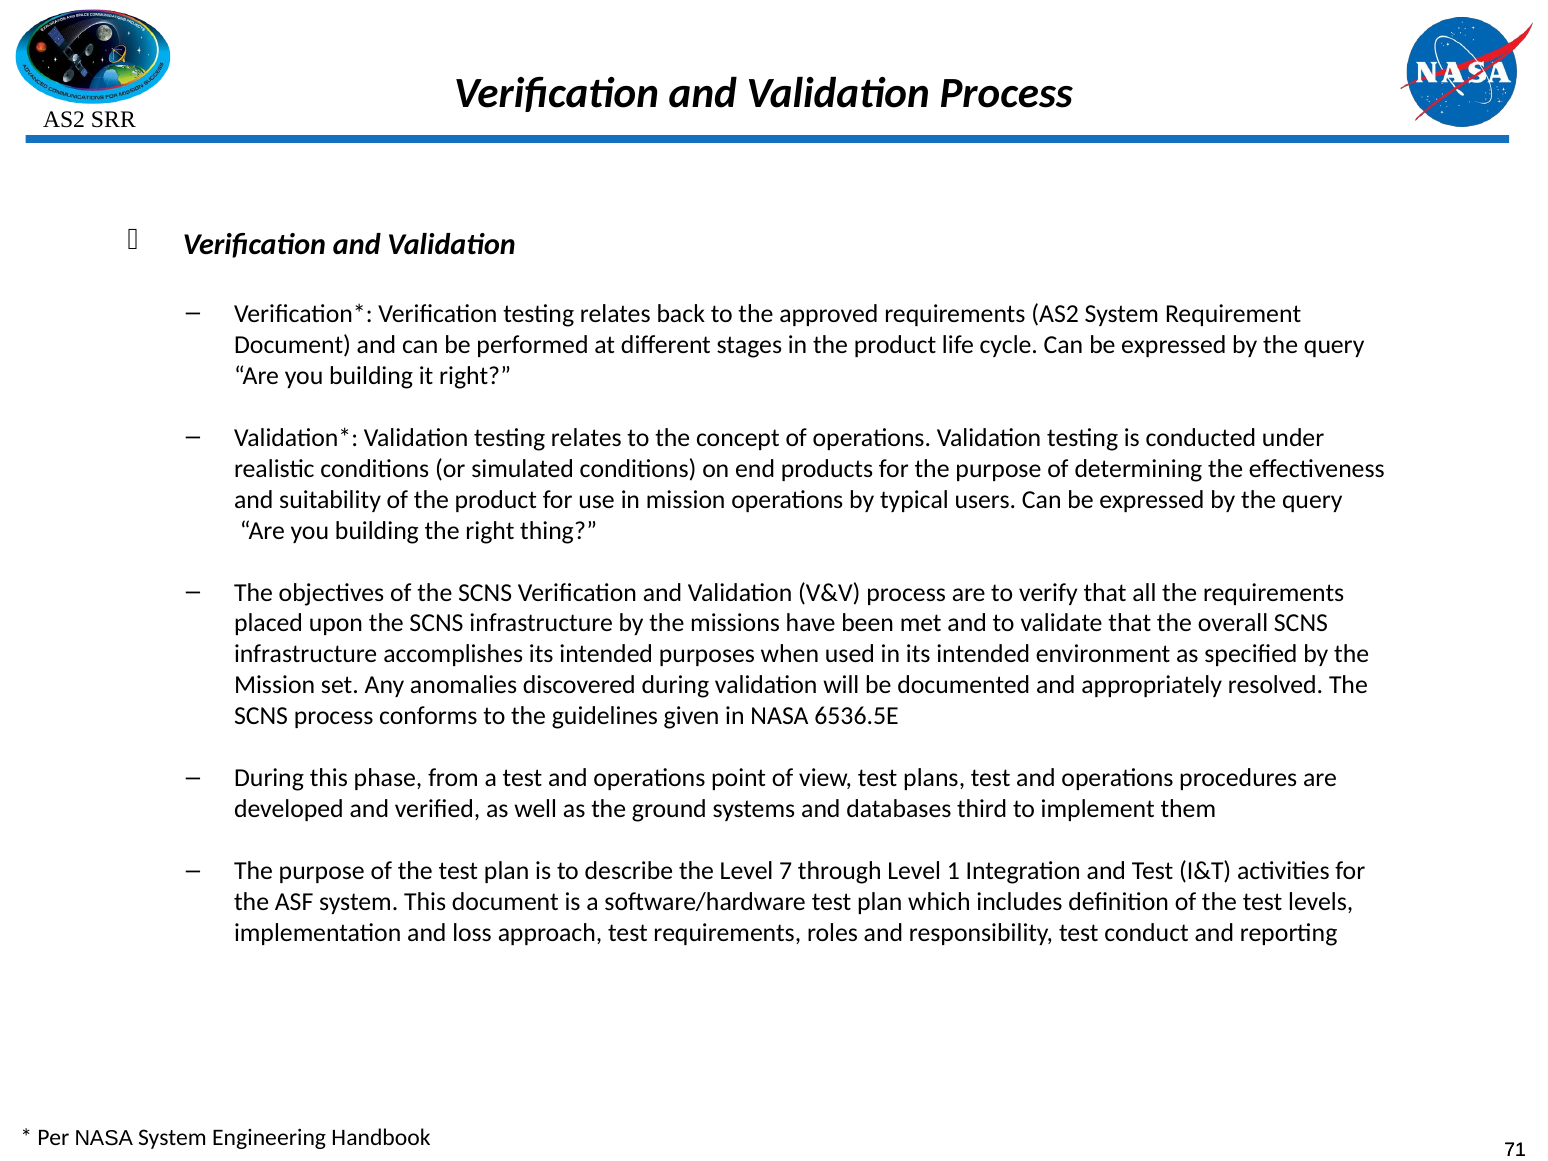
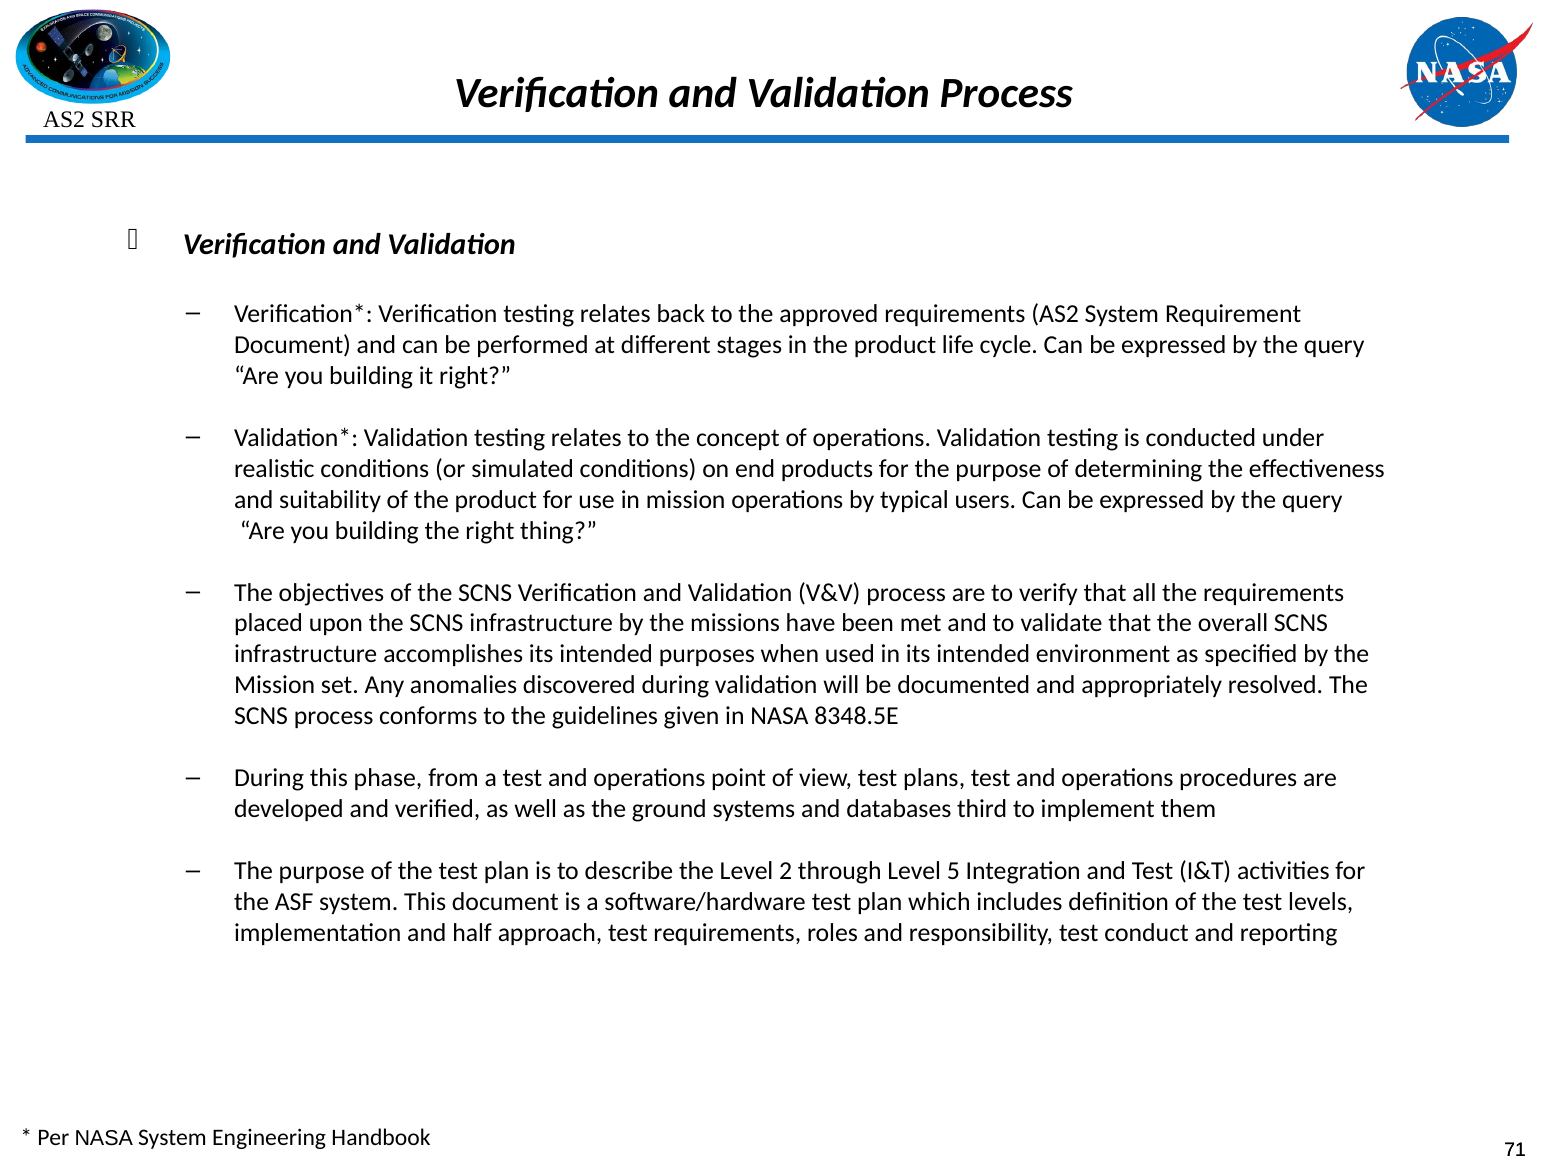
6536.5E: 6536.5E -> 8348.5E
7: 7 -> 2
1: 1 -> 5
loss: loss -> half
